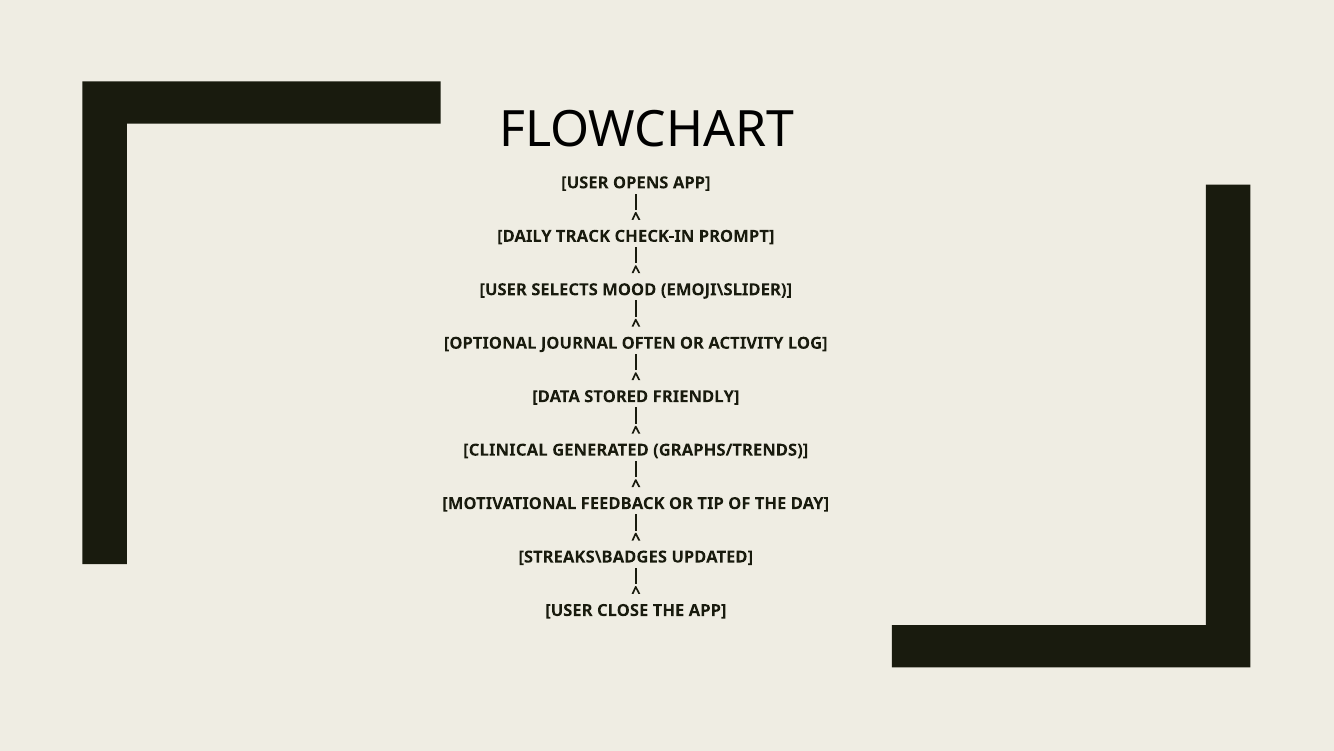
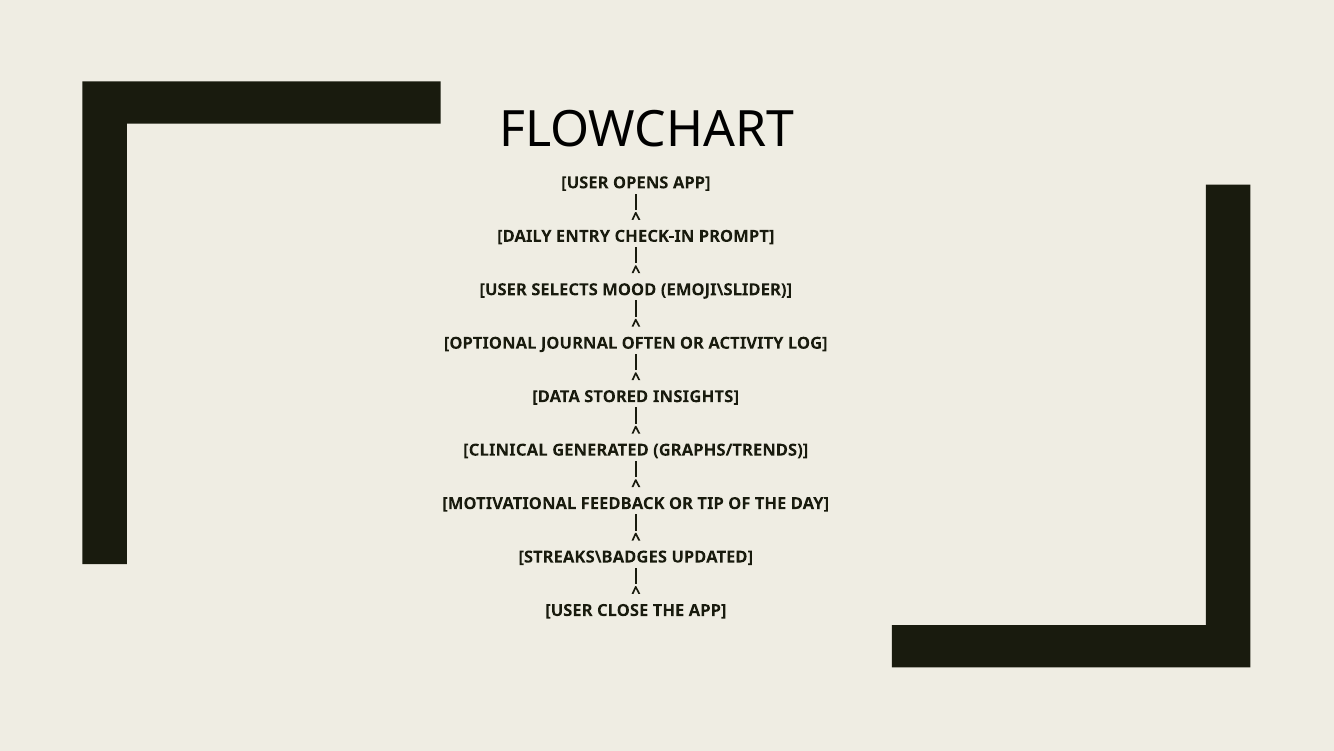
TRACK: TRACK -> ENTRY
FRIENDLY: FRIENDLY -> INSIGHTS
